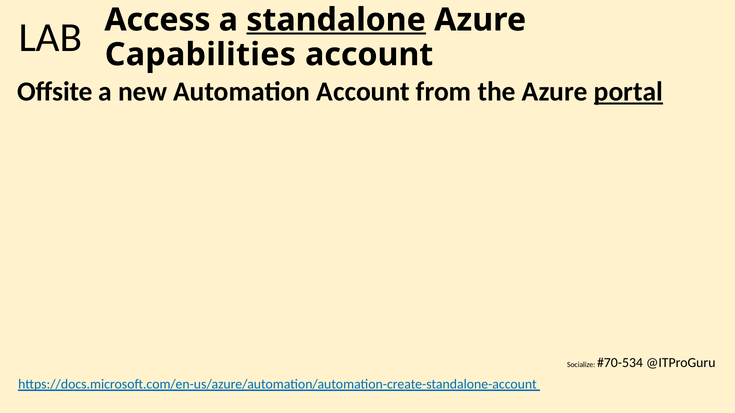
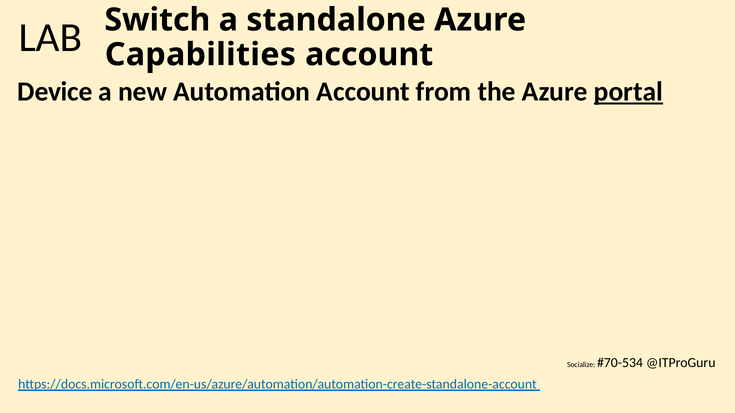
Access: Access -> Switch
standalone underline: present -> none
Offsite: Offsite -> Device
